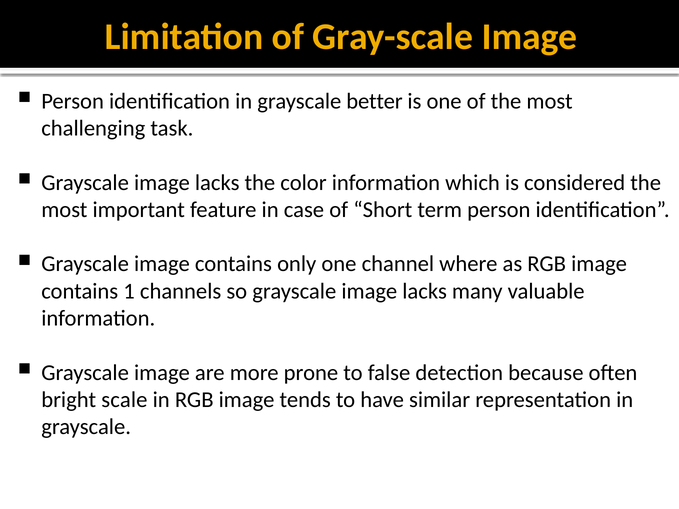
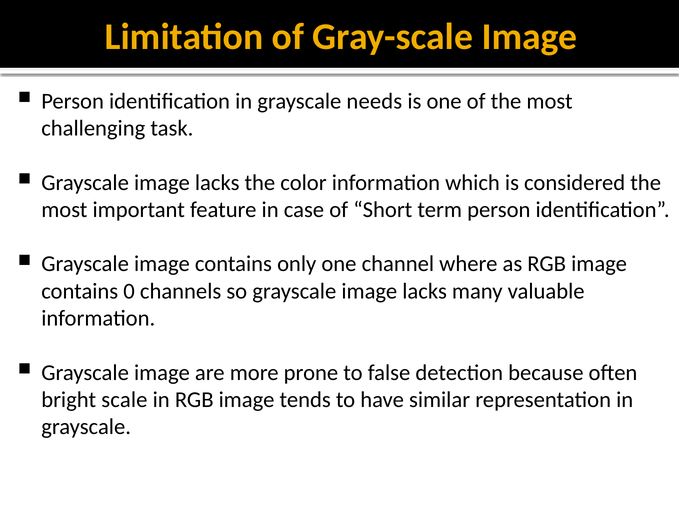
better: better -> needs
1: 1 -> 0
